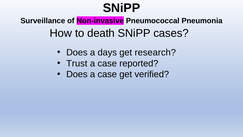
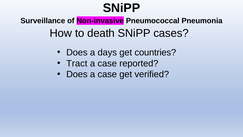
research: research -> countries
Trust: Trust -> Tract
